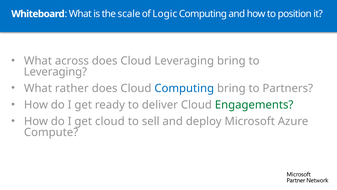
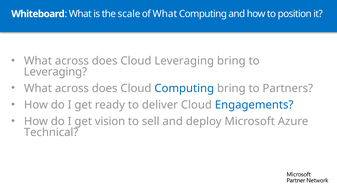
of Logic: Logic -> What
rather at (72, 88): rather -> across
Engagements colour: green -> blue
get cloud: cloud -> vision
Compute: Compute -> Technical
